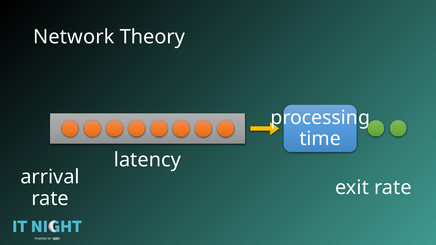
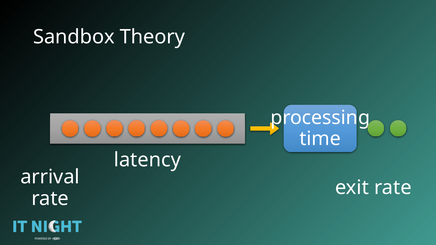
Network: Network -> Sandbox
